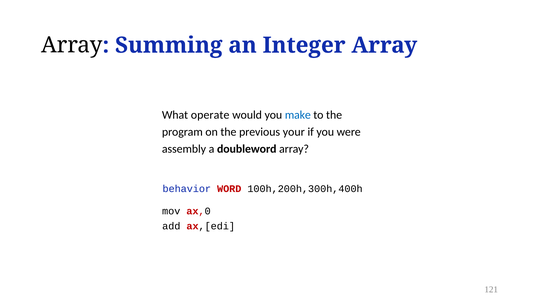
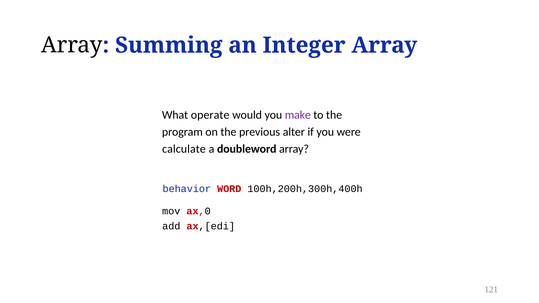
make colour: blue -> purple
your: your -> alter
assembly: assembly -> calculate
